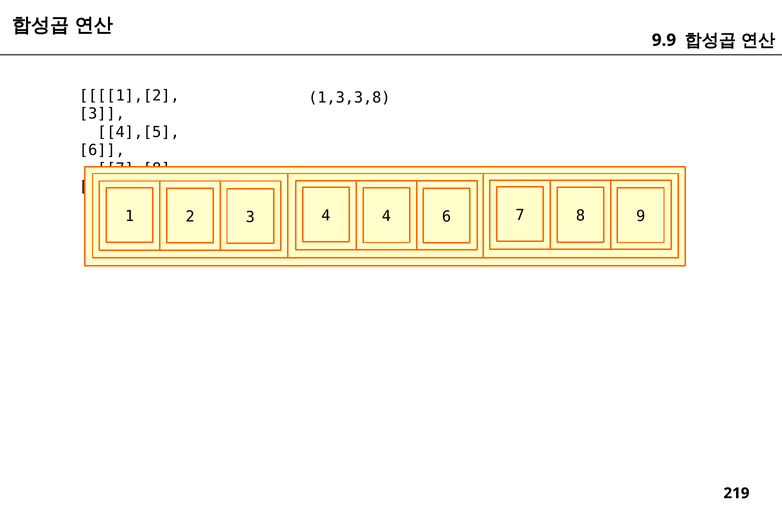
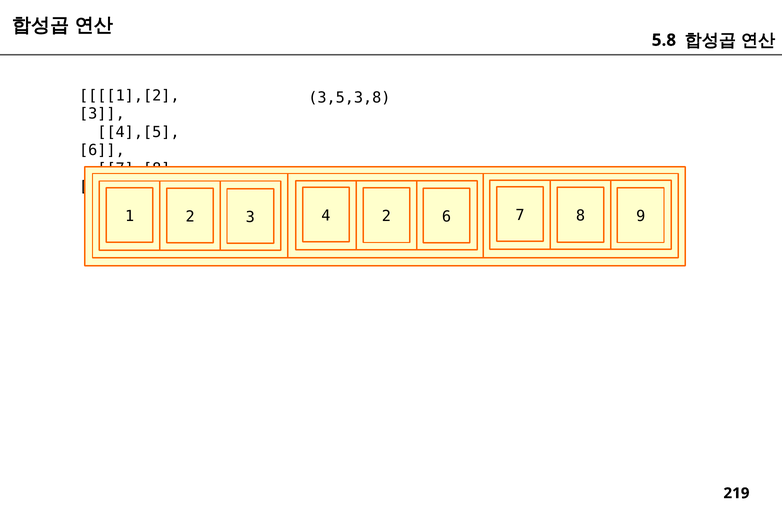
9.9: 9.9 -> 5.8
1,3,3,8: 1,3,3,8 -> 3,5,3,8
4 4: 4 -> 2
